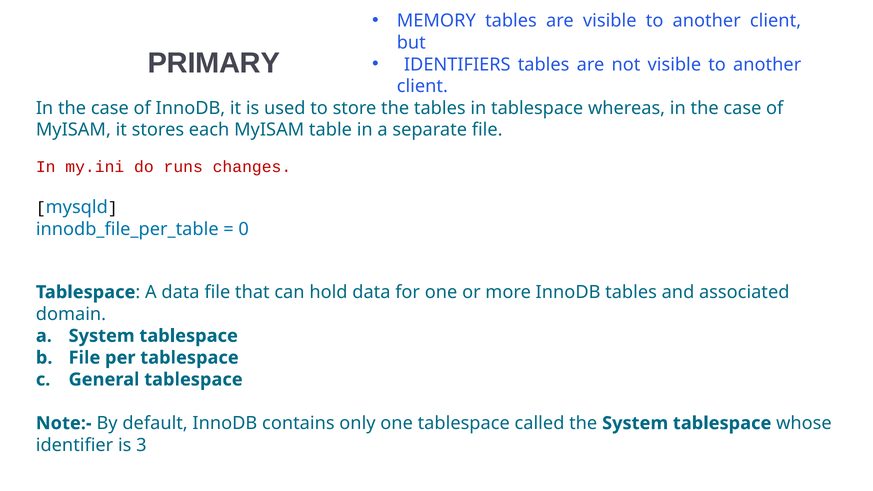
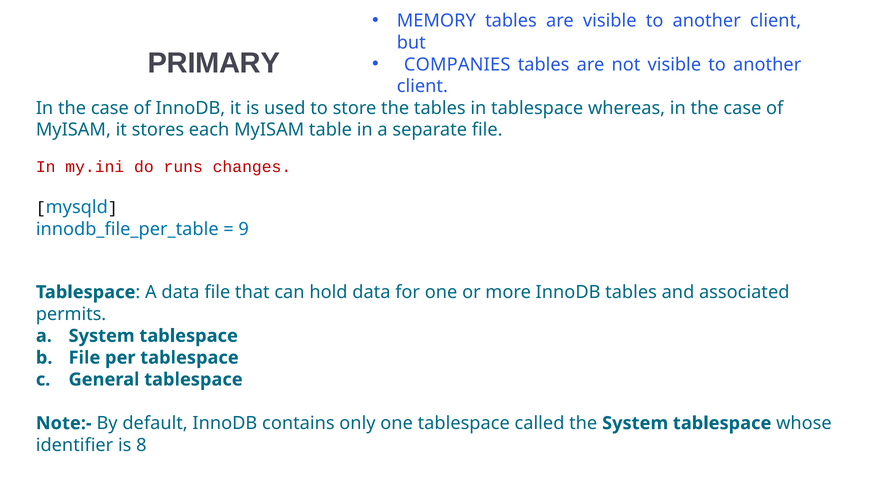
IDENTIFIERS: IDENTIFIERS -> COMPANIES
0: 0 -> 9
domain: domain -> permits
3: 3 -> 8
